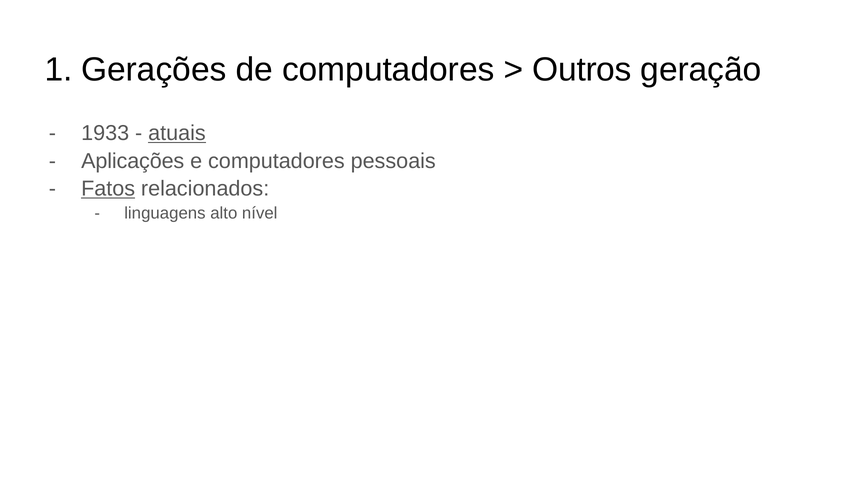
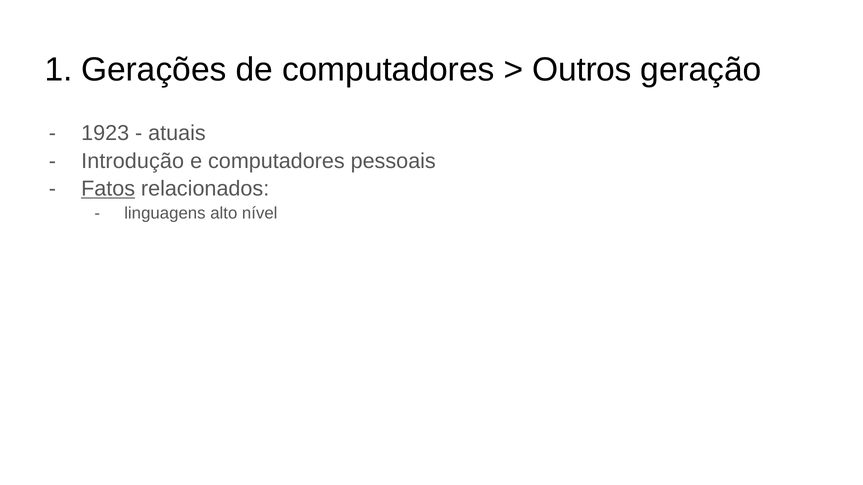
1933: 1933 -> 1923
atuais underline: present -> none
Aplicações: Aplicações -> Introdução
